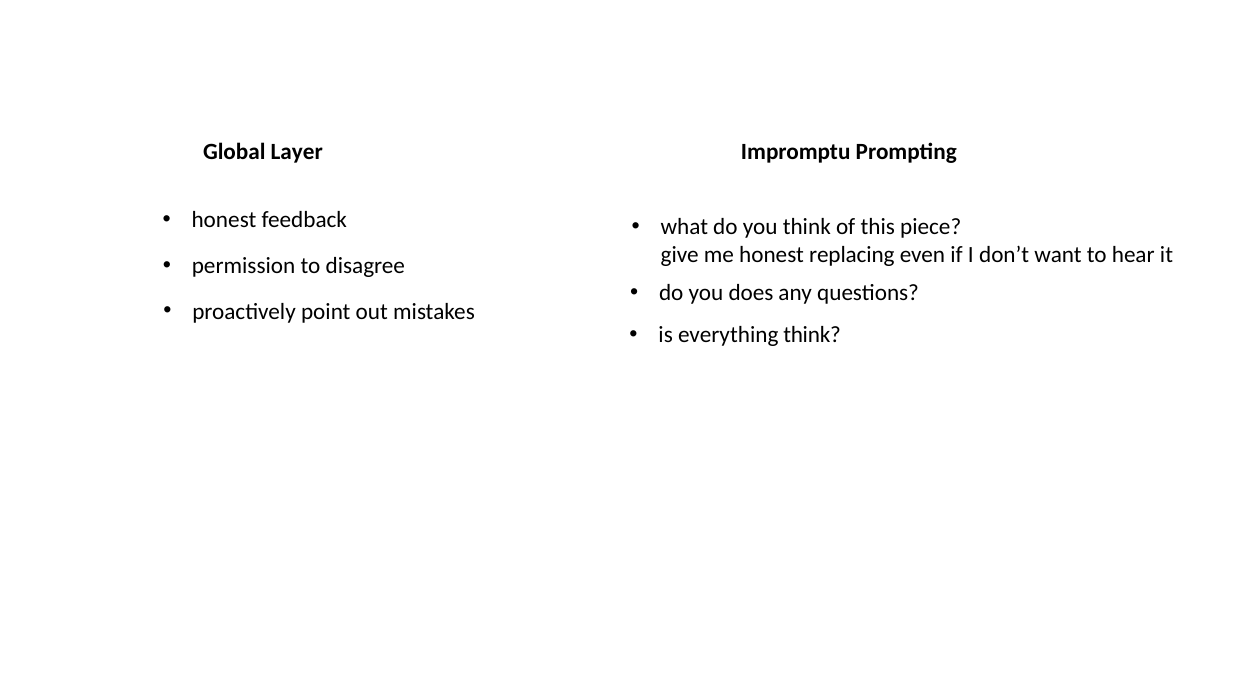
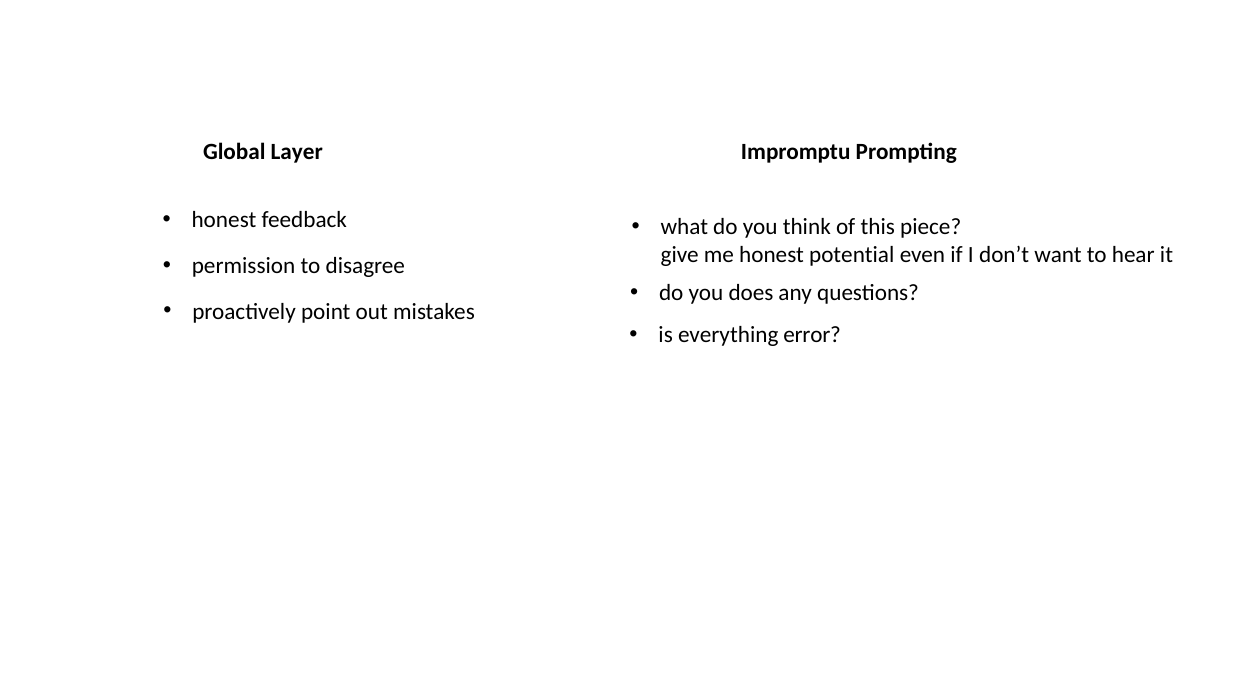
replacing: replacing -> potential
everything think: think -> error
